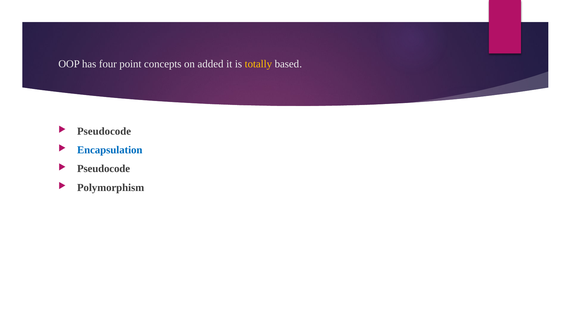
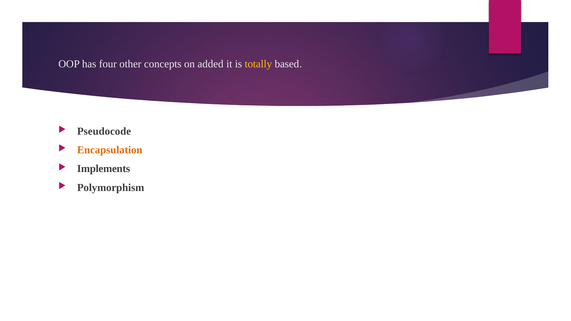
point: point -> other
Encapsulation colour: blue -> orange
Pseudocode at (104, 169): Pseudocode -> Implements
